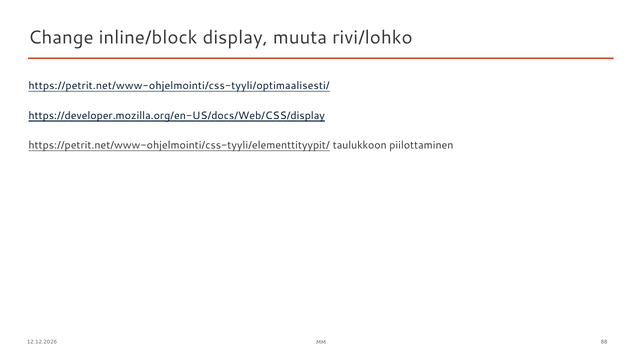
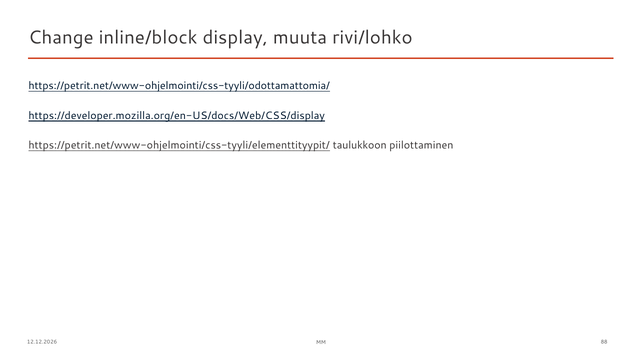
https://petrit.net/www-ohjelmointi/css-tyyli/optimaalisesti/: https://petrit.net/www-ohjelmointi/css-tyyli/optimaalisesti/ -> https://petrit.net/www-ohjelmointi/css-tyyli/odottamattomia/
